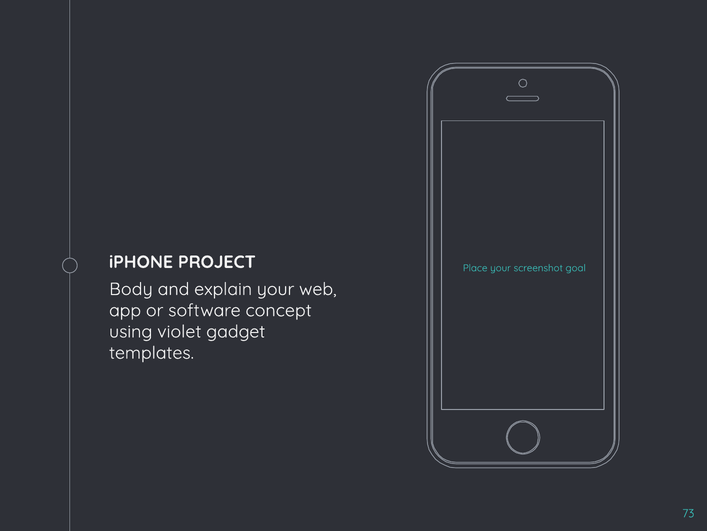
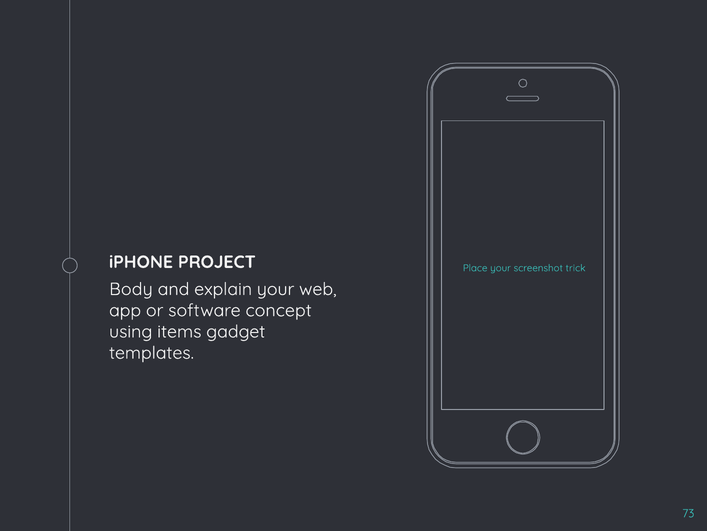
goal: goal -> trick
violet: violet -> items
